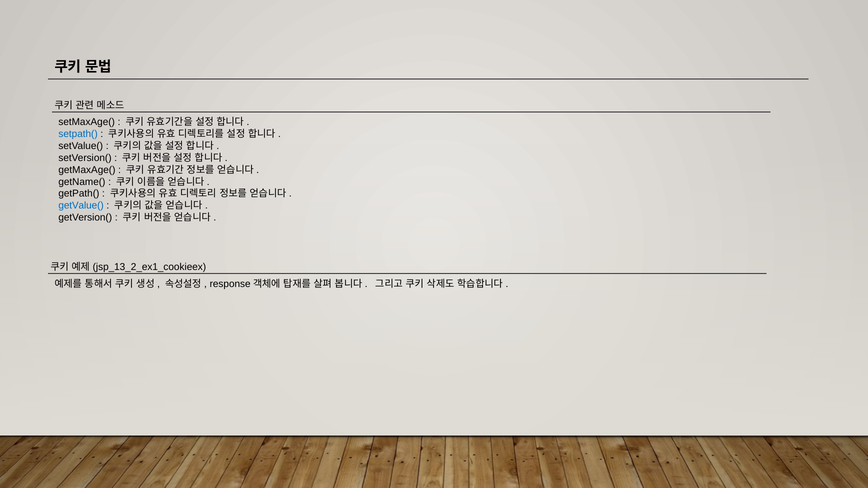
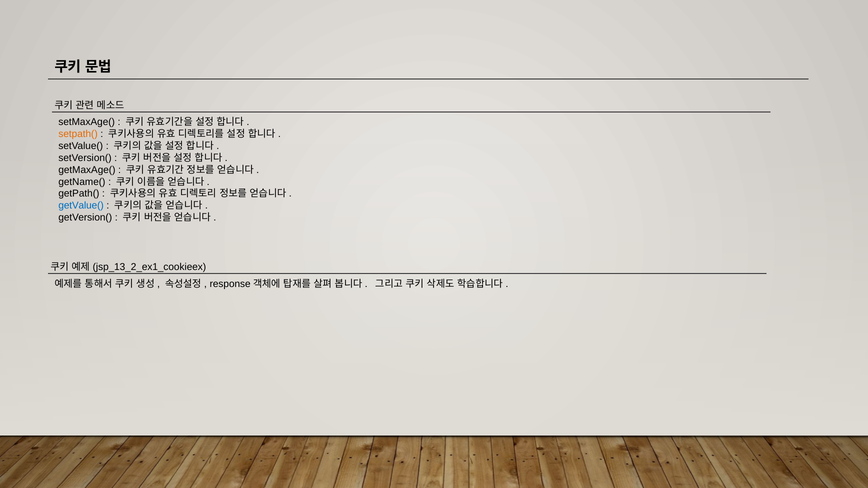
setpath( colour: blue -> orange
